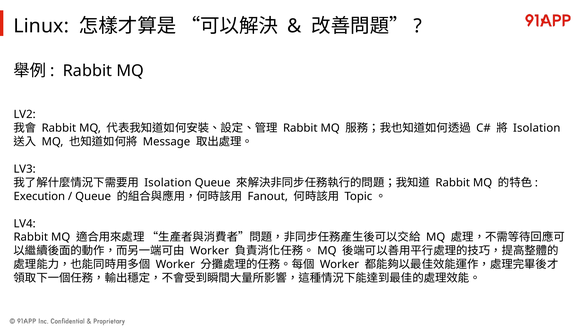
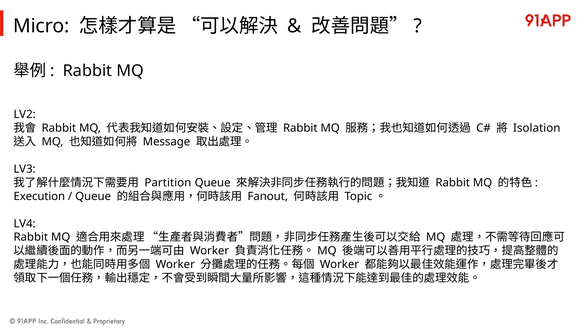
Linux: Linux -> Micro
Isolation at (168, 183): Isolation -> Partition
